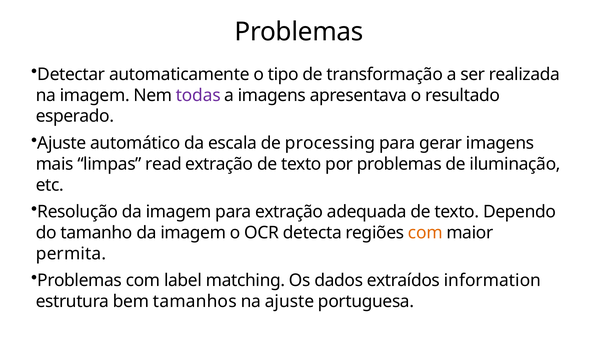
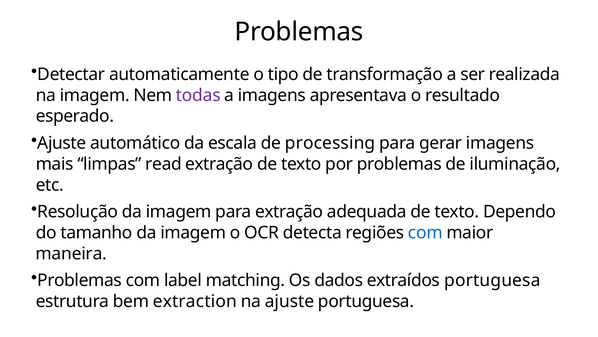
com at (425, 232) colour: orange -> blue
permita: permita -> maneira
extraídos information: information -> portuguesa
tamanhos: tamanhos -> extraction
